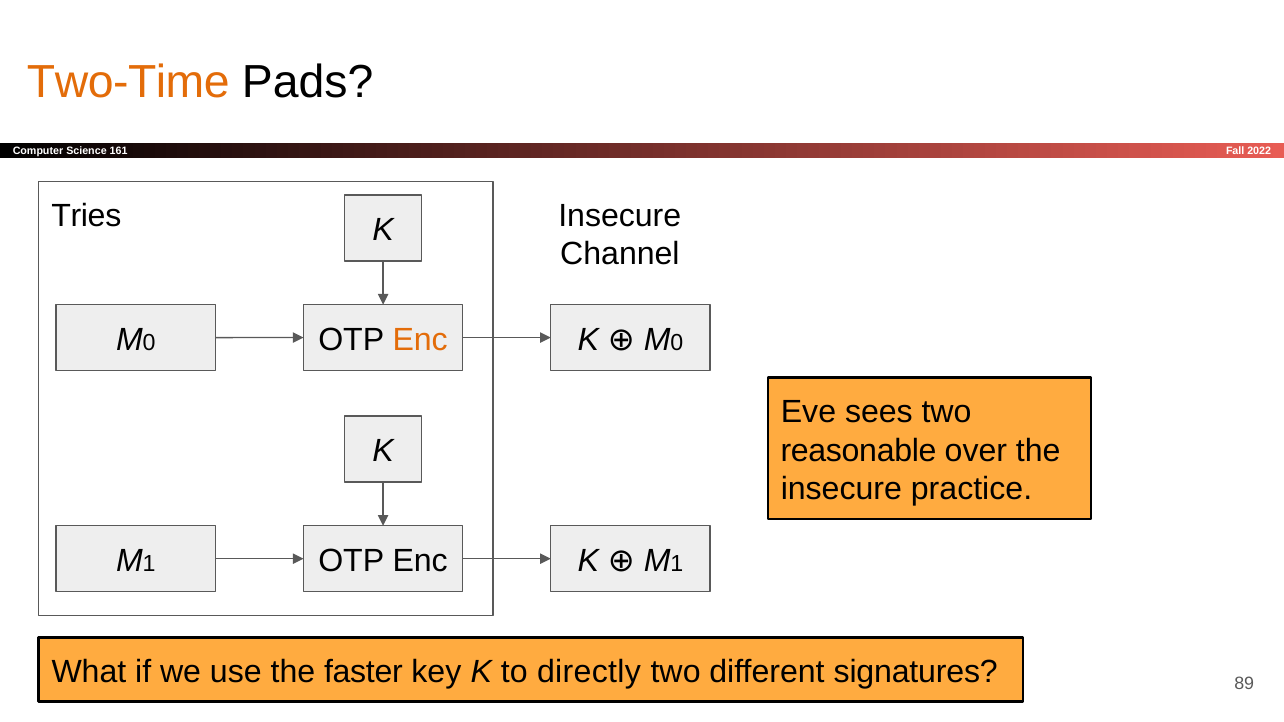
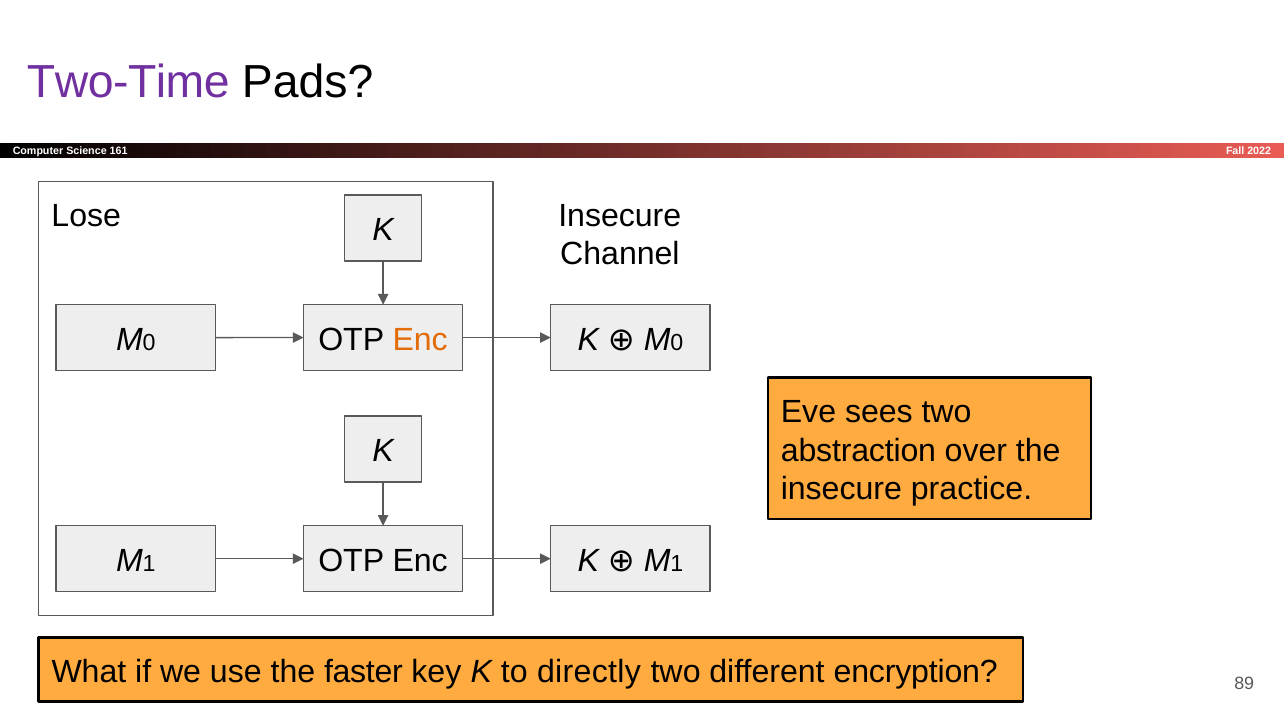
Two-Time colour: orange -> purple
Tries: Tries -> Lose
reasonable: reasonable -> abstraction
signatures: signatures -> encryption
